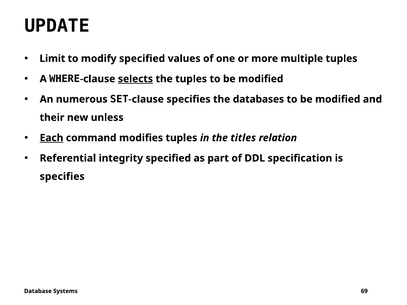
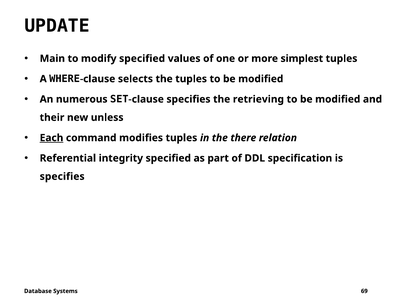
Limit: Limit -> Main
multiple: multiple -> simplest
selects underline: present -> none
databases: databases -> retrieving
titles: titles -> there
